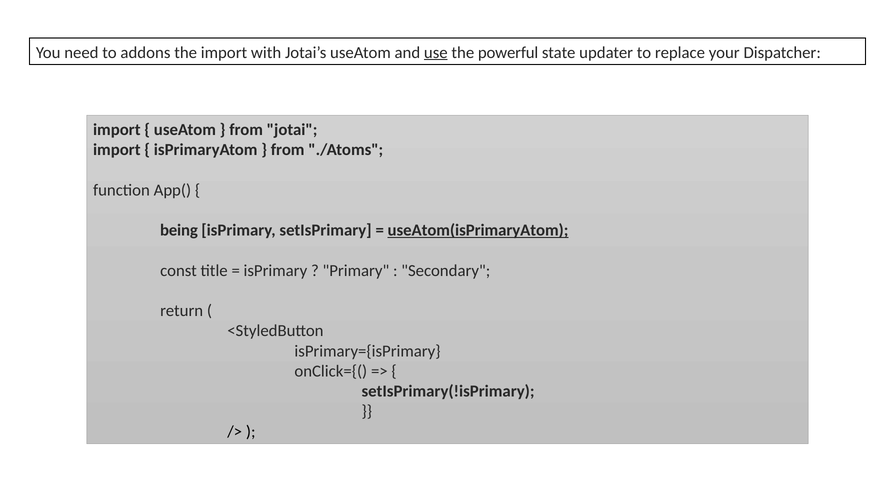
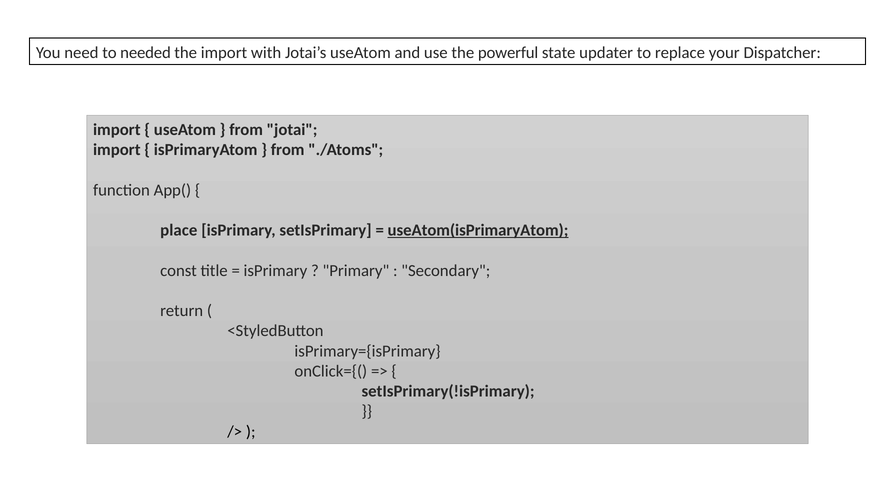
addons: addons -> needed
use underline: present -> none
being: being -> place
